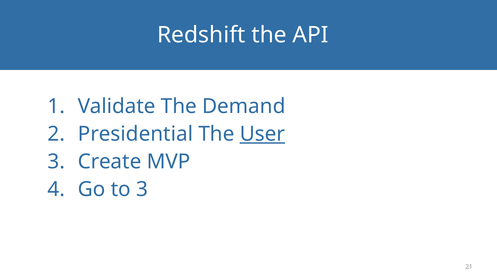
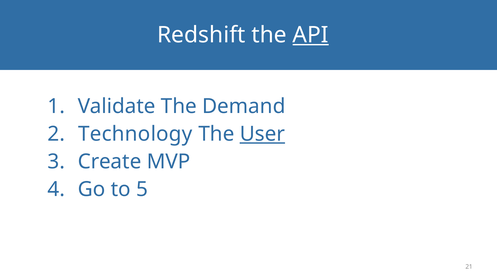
API underline: none -> present
Presidential: Presidential -> Technology
to 3: 3 -> 5
